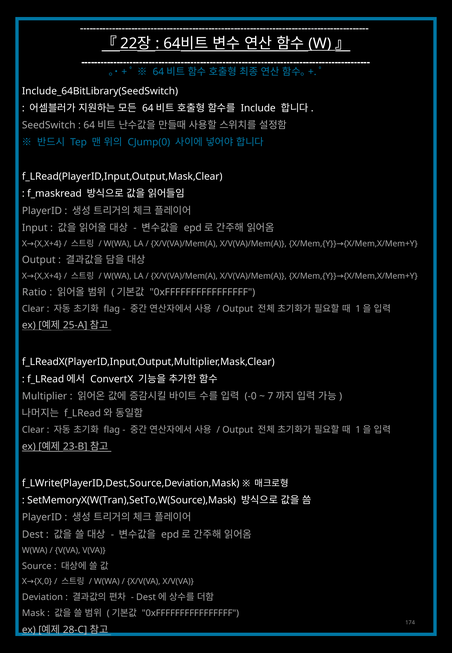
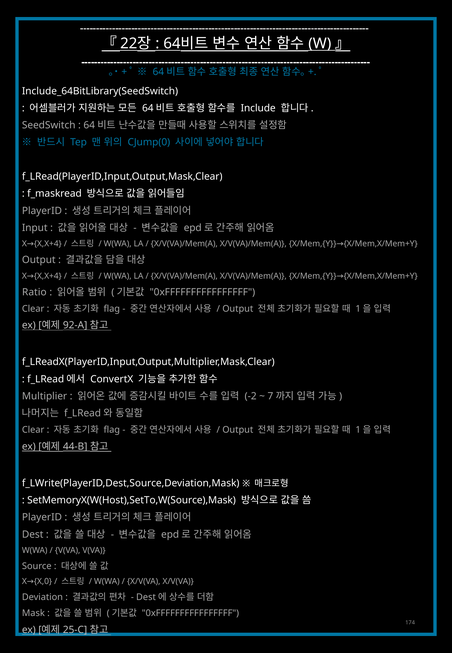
25-A: 25-A -> 92-A
-0: -0 -> -2
23-B: 23-B -> 44-B
SetMemoryX(W(Tran),SetTo,W(Source),Mask: SetMemoryX(W(Tran),SetTo,W(Source),Mask -> SetMemoryX(W(Host),SetTo,W(Source),Mask
28-C: 28-C -> 25-C
